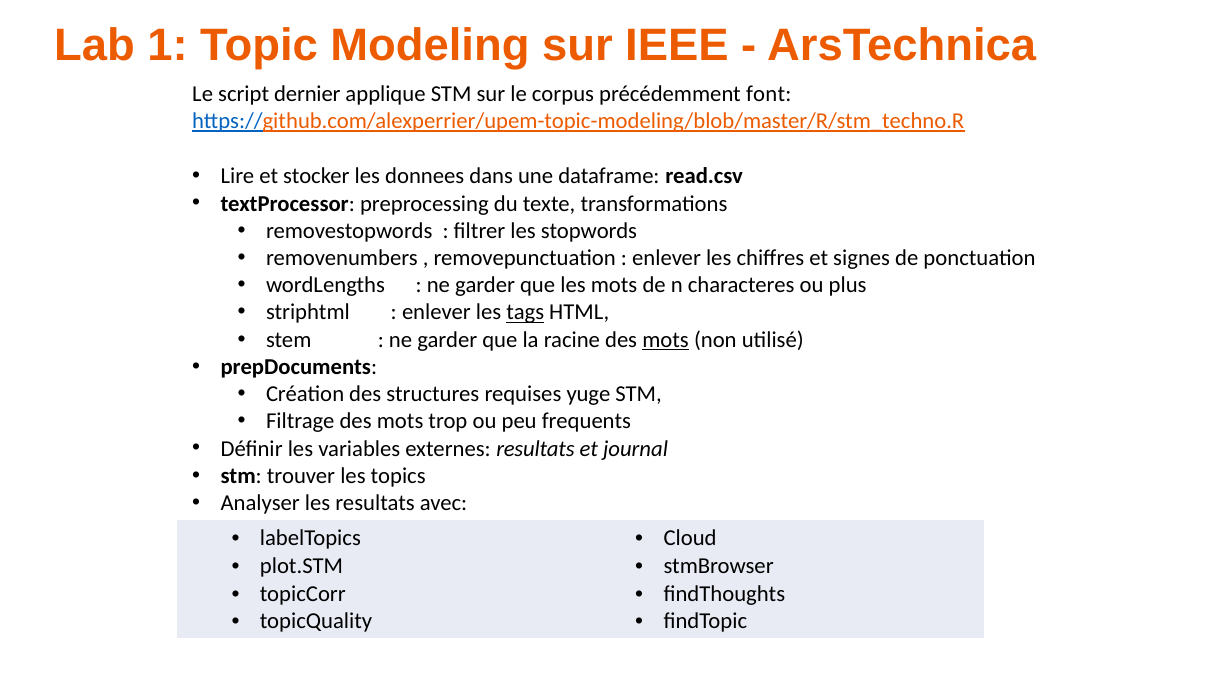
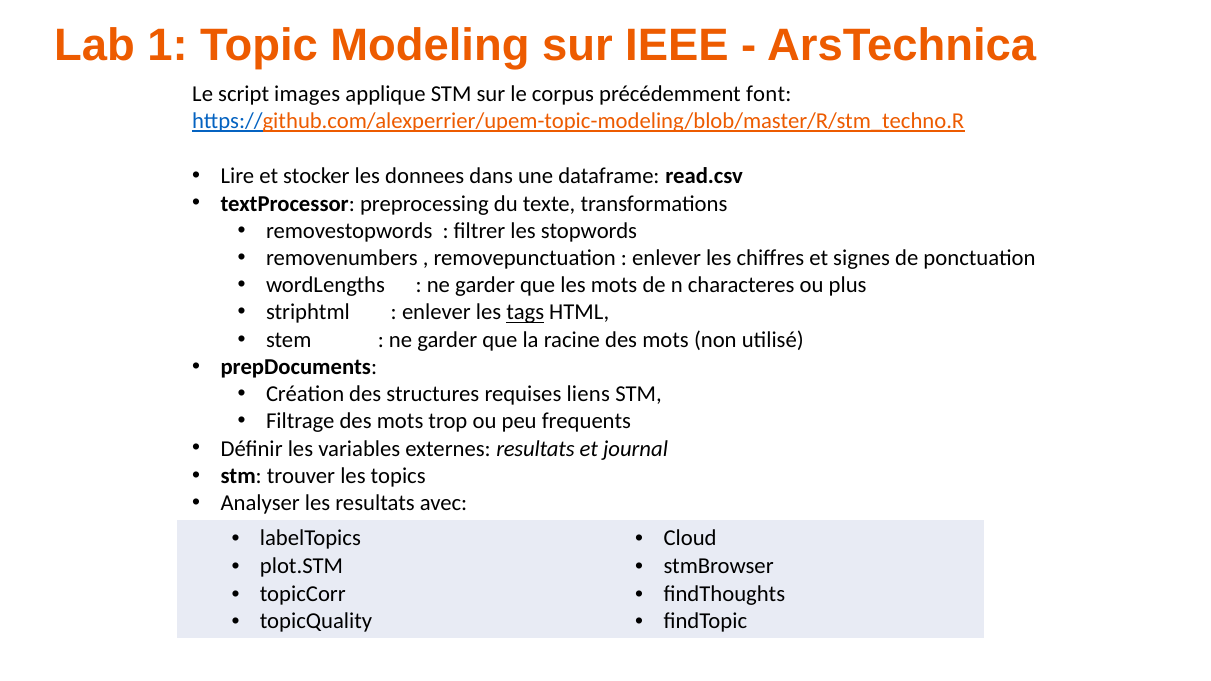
dernier: dernier -> images
mots at (666, 340) underline: present -> none
yuge: yuge -> liens
